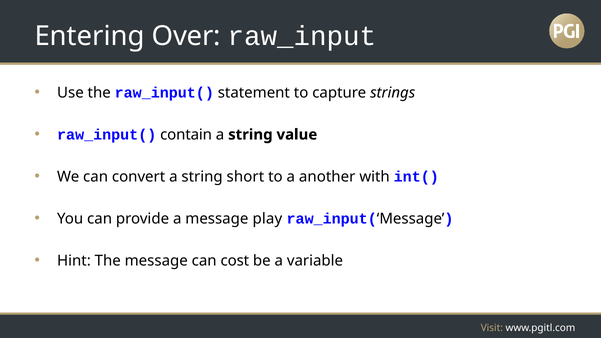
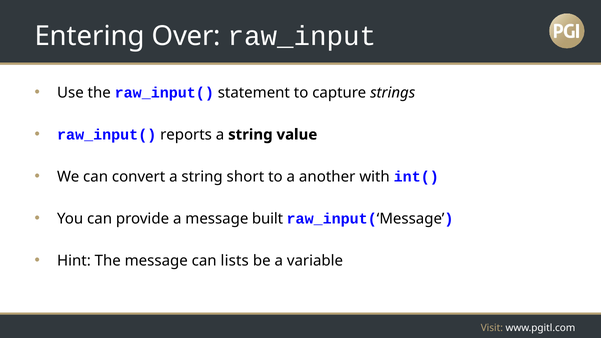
contain: contain -> reports
play: play -> built
cost: cost -> lists
